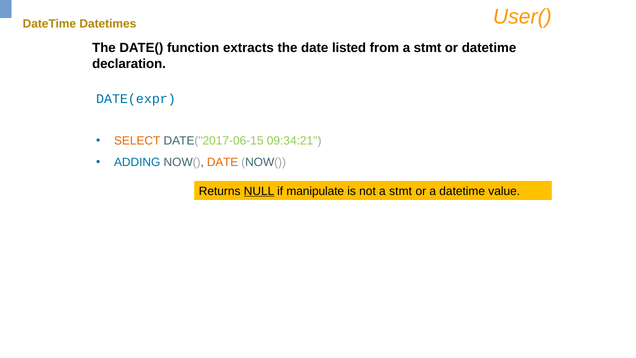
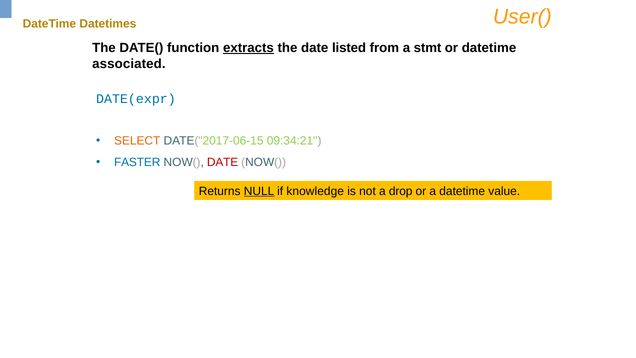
extracts underline: none -> present
declaration: declaration -> associated
ADDING: ADDING -> FASTER
DATE at (223, 162) colour: orange -> red
manipulate: manipulate -> knowledge
not a stmt: stmt -> drop
